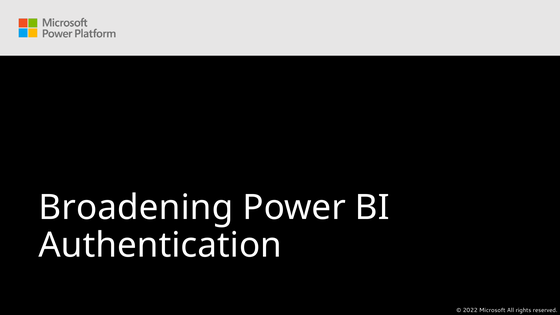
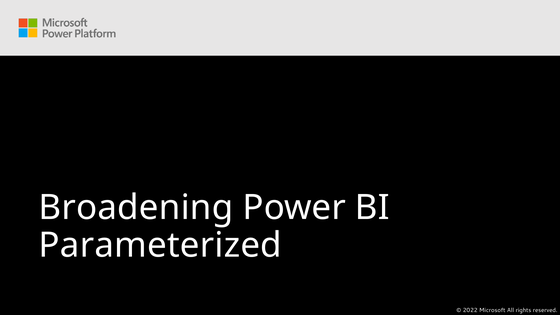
Authentication: Authentication -> Parameterized
